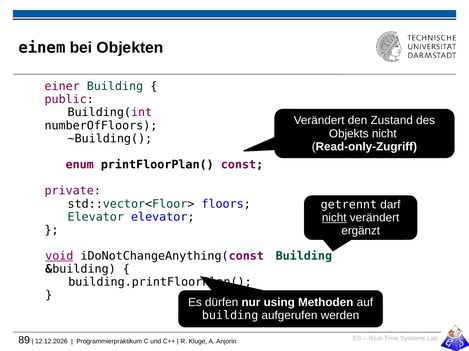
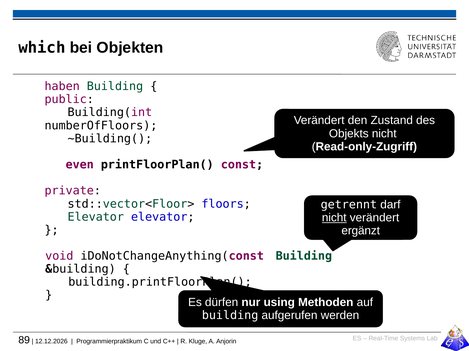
einem: einem -> which
einer: einer -> haben
enum: enum -> even
void underline: present -> none
